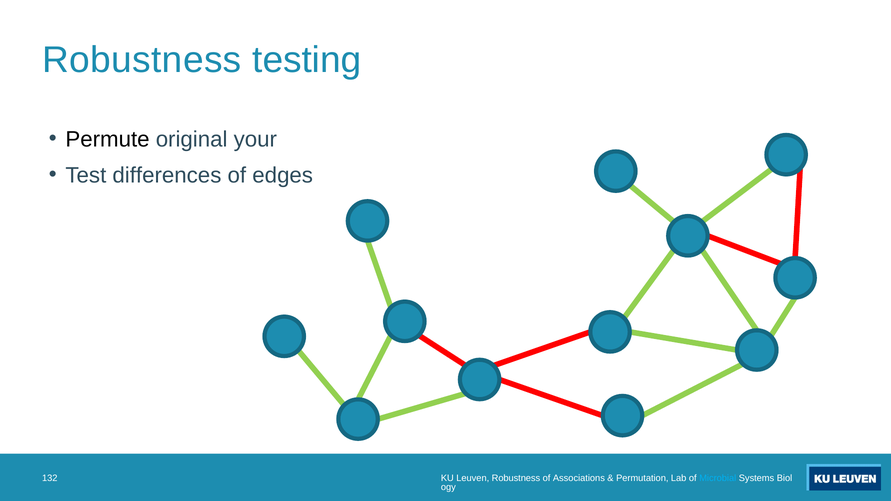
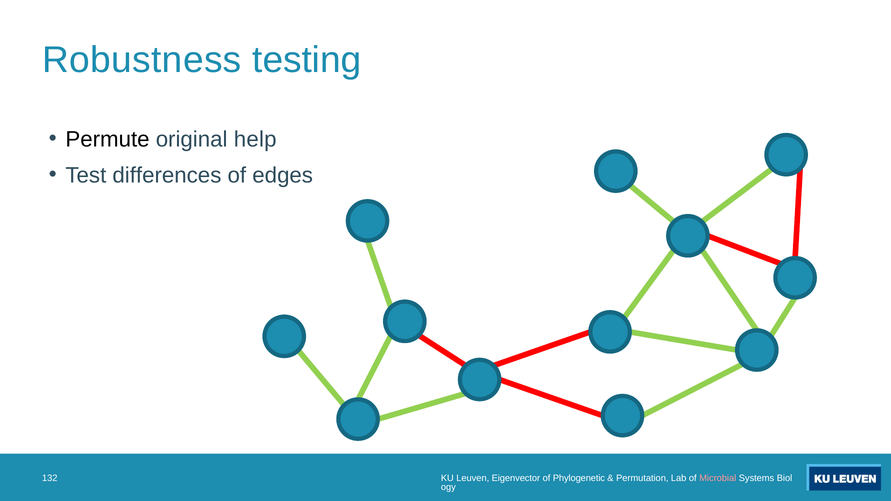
your: your -> help
Leuven Robustness: Robustness -> Eigenvector
Associations: Associations -> Phylogenetic
Microbial colour: light blue -> pink
